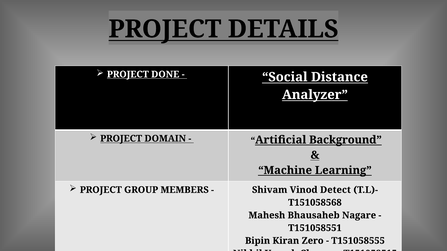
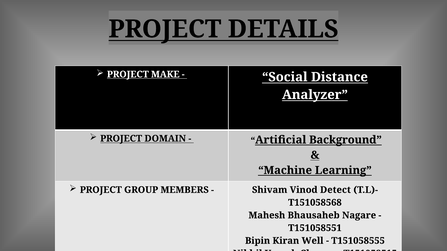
DONE: DONE -> MAKE
Zero: Zero -> Well
